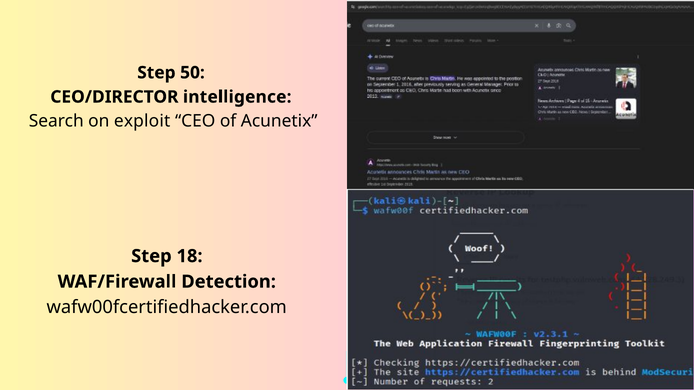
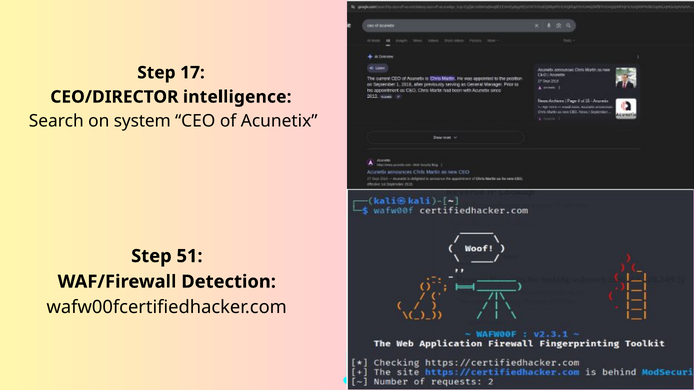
50: 50 -> 17
exploit: exploit -> system
18: 18 -> 51
